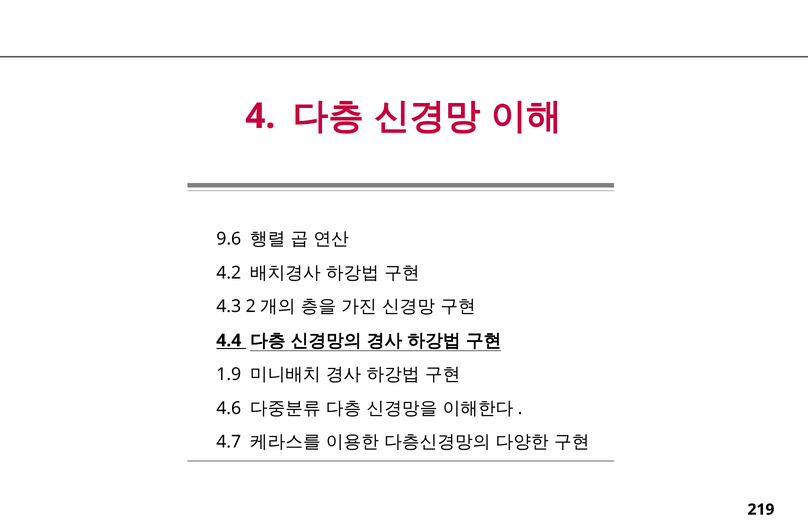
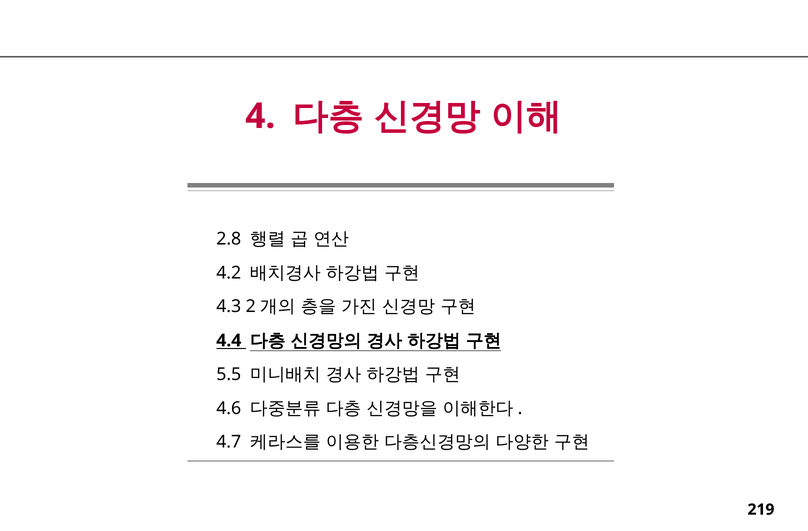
9.6: 9.6 -> 2.8
1.9: 1.9 -> 5.5
